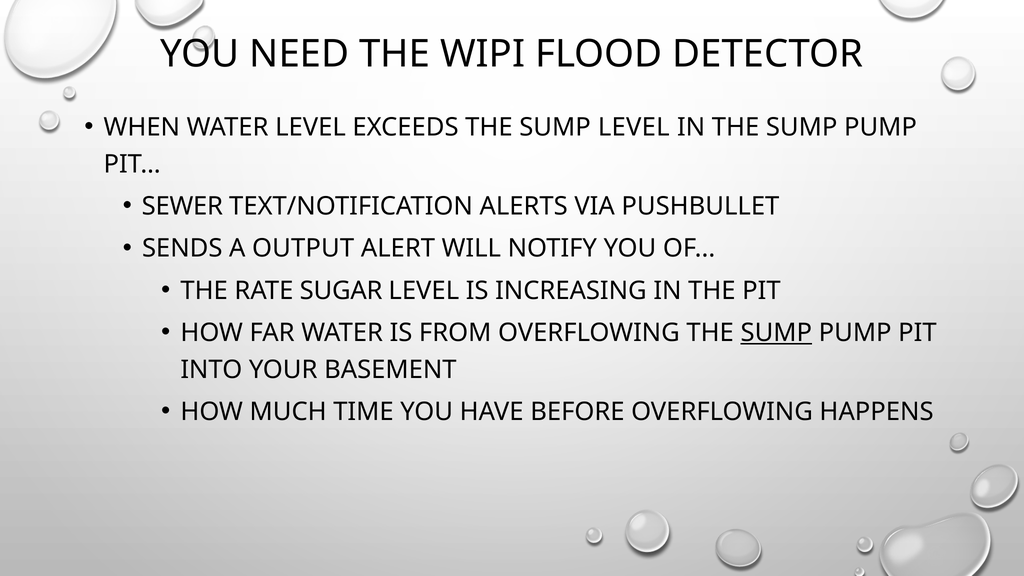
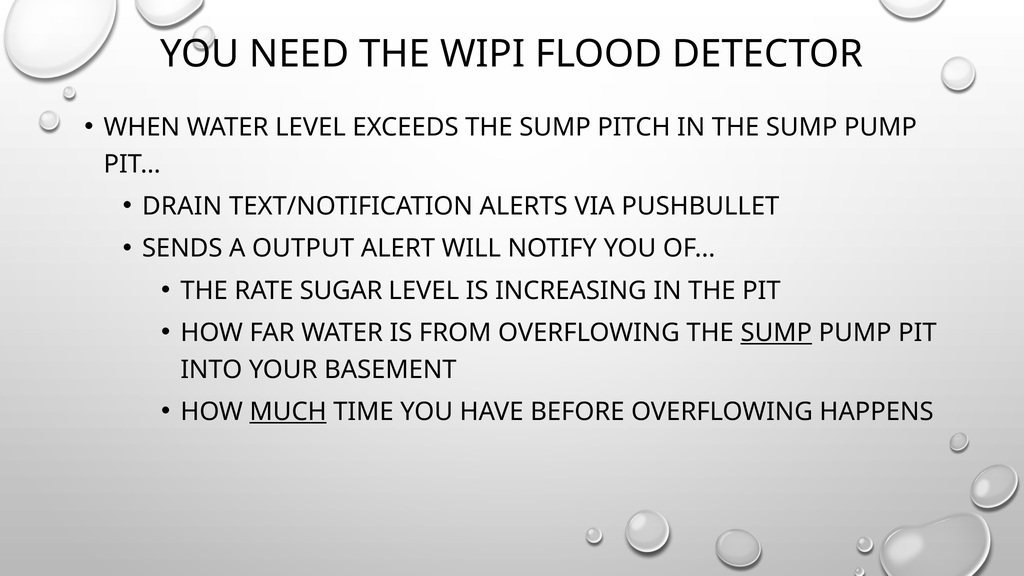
SUMP LEVEL: LEVEL -> PITCH
SEWER: SEWER -> DRAIN
MUCH underline: none -> present
